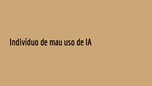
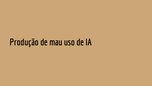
Indivíduo: Indivíduo -> Produção
